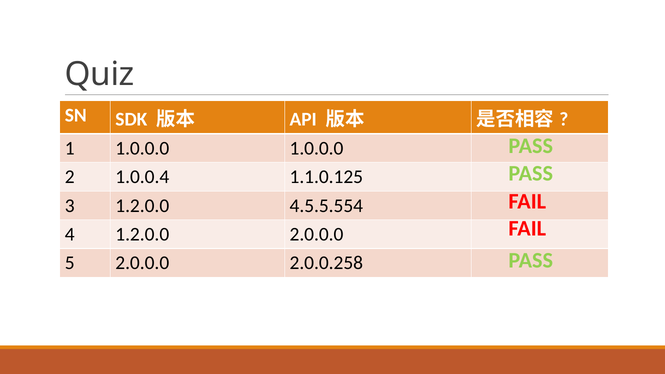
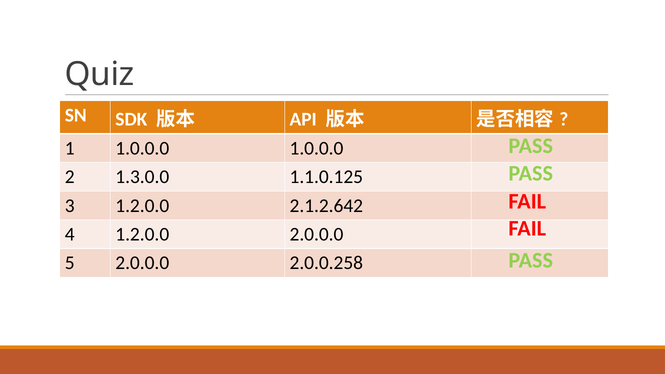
1.0.0.4: 1.0.0.4 -> 1.3.0.0
4.5.5.554: 4.5.5.554 -> 2.1.2.642
